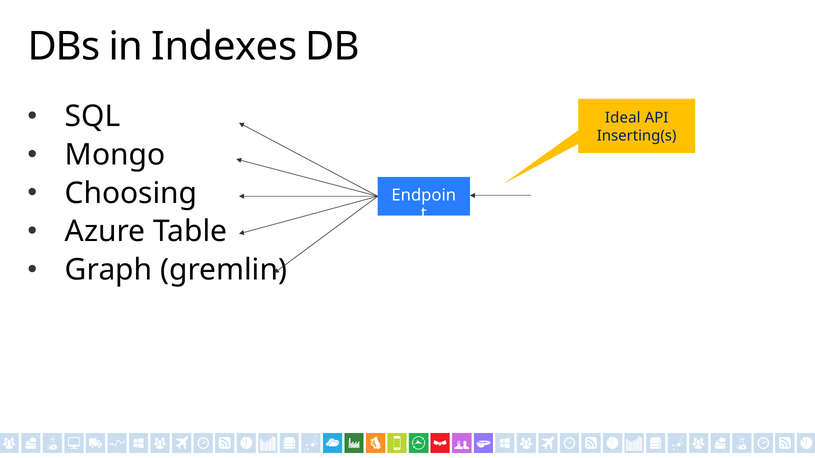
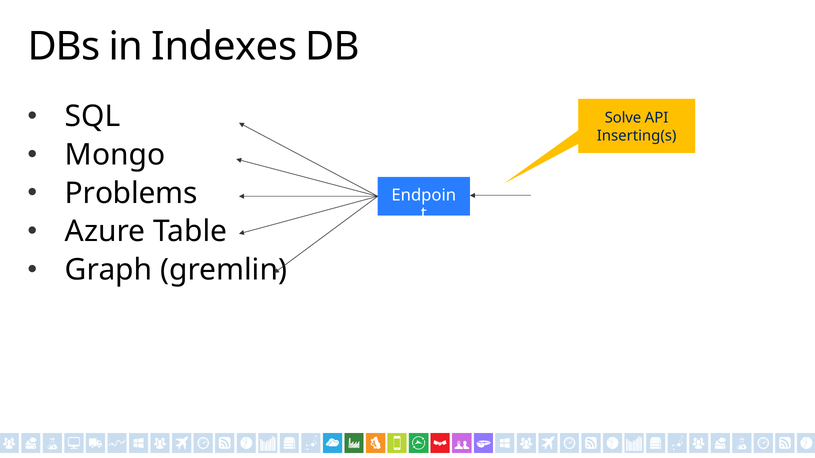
Ideal: Ideal -> Solve
Choosing: Choosing -> Problems
